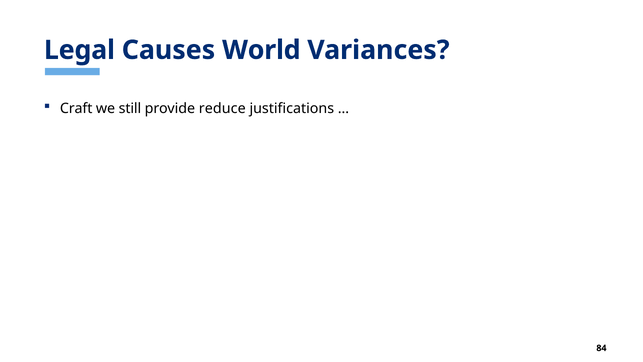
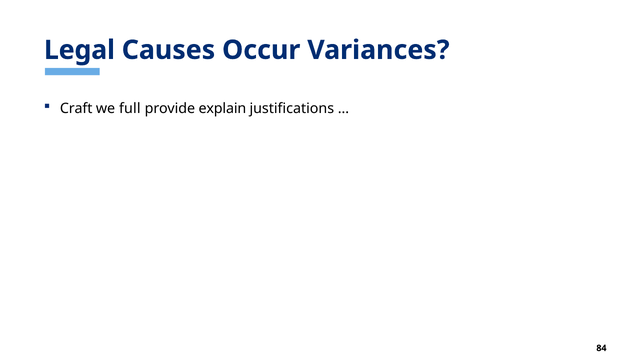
World: World -> Occur
still: still -> full
reduce: reduce -> explain
